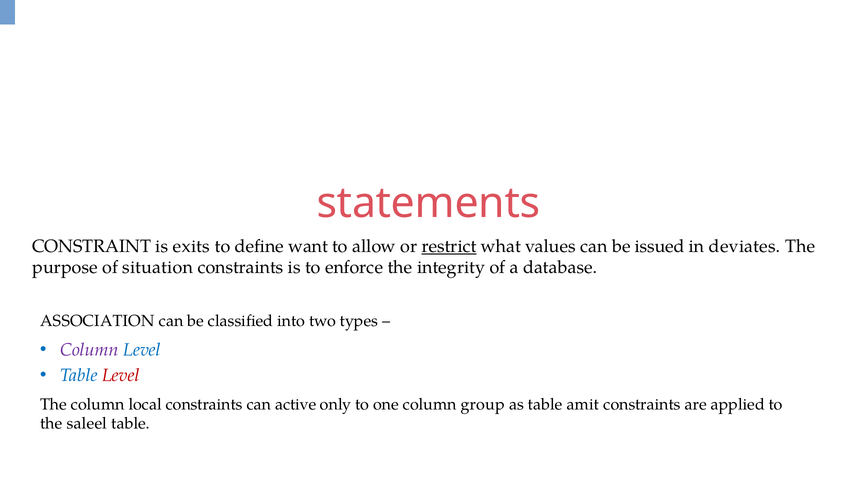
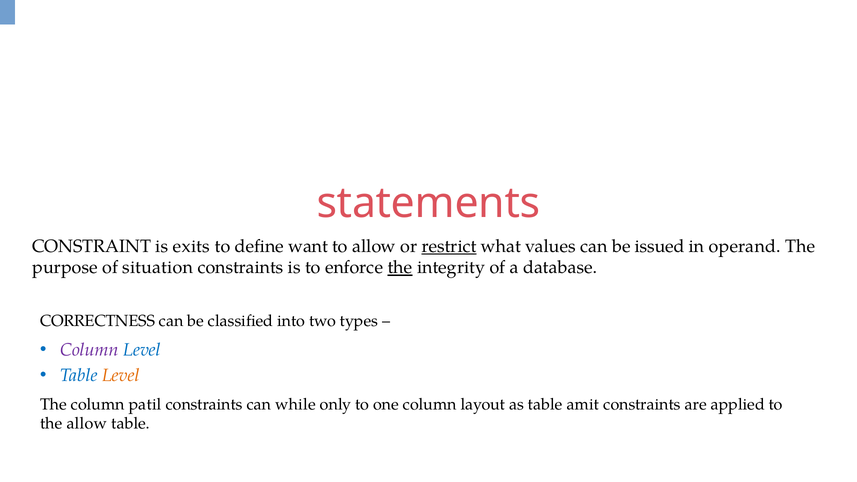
deviates: deviates -> operand
the at (400, 268) underline: none -> present
ASSOCIATION: ASSOCIATION -> CORRECTNESS
Level at (121, 375) colour: red -> orange
local: local -> patil
active: active -> while
group: group -> layout
the saleel: saleel -> allow
